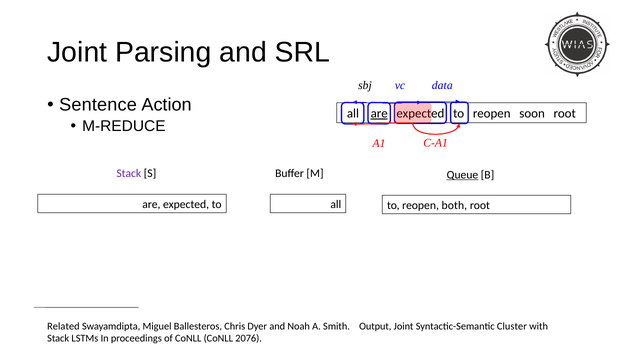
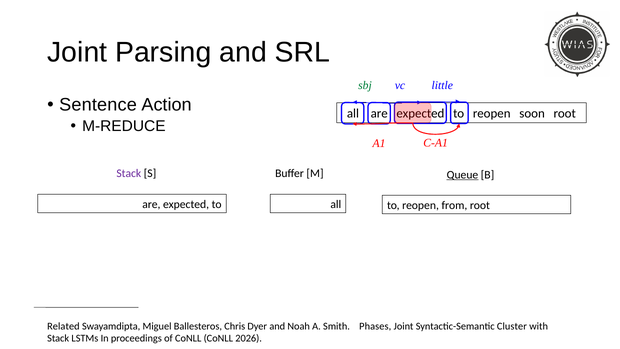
sbj colour: black -> green
data: data -> little
are at (379, 113) underline: present -> none
both: both -> from
Output: Output -> Phases
2076: 2076 -> 2026
